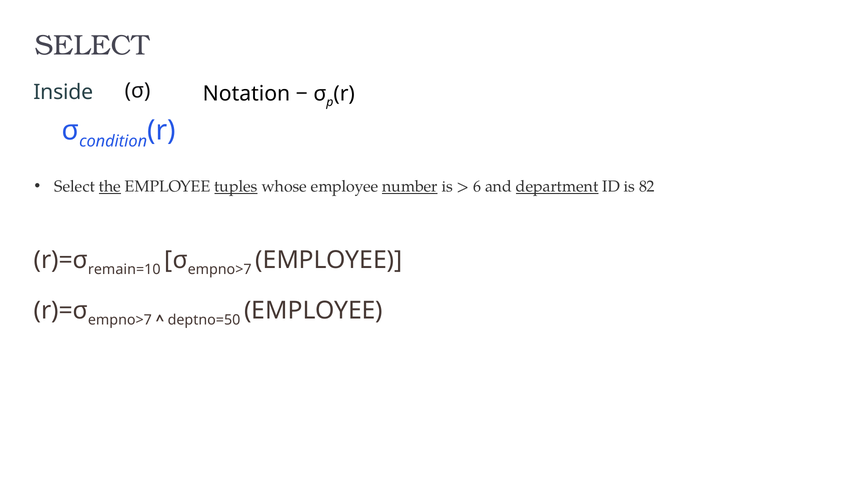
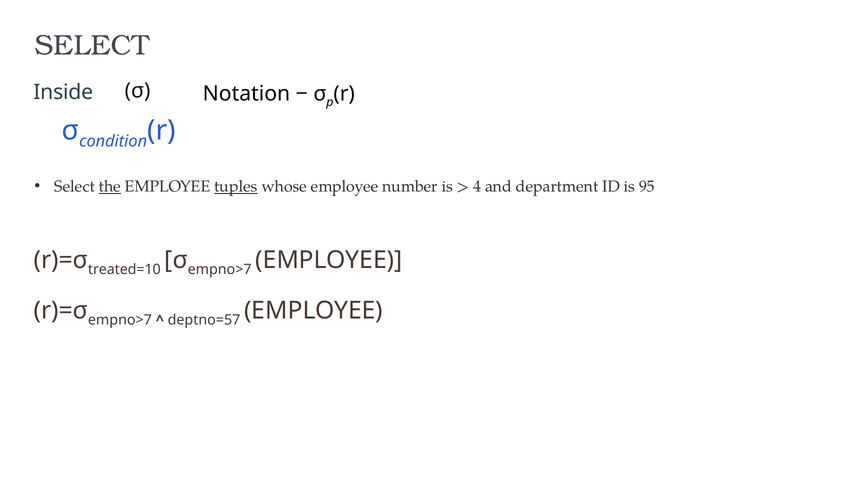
number underline: present -> none
6: 6 -> 4
department underline: present -> none
82: 82 -> 95
remain=10: remain=10 -> treated=10
deptno=50: deptno=50 -> deptno=57
